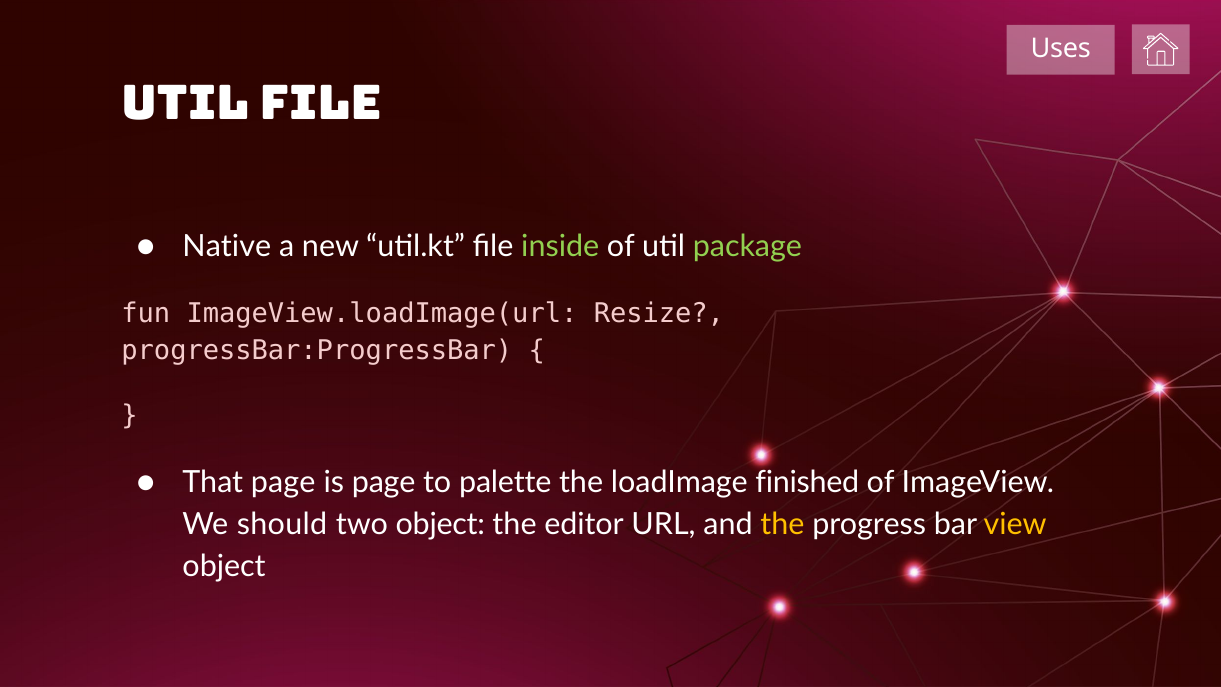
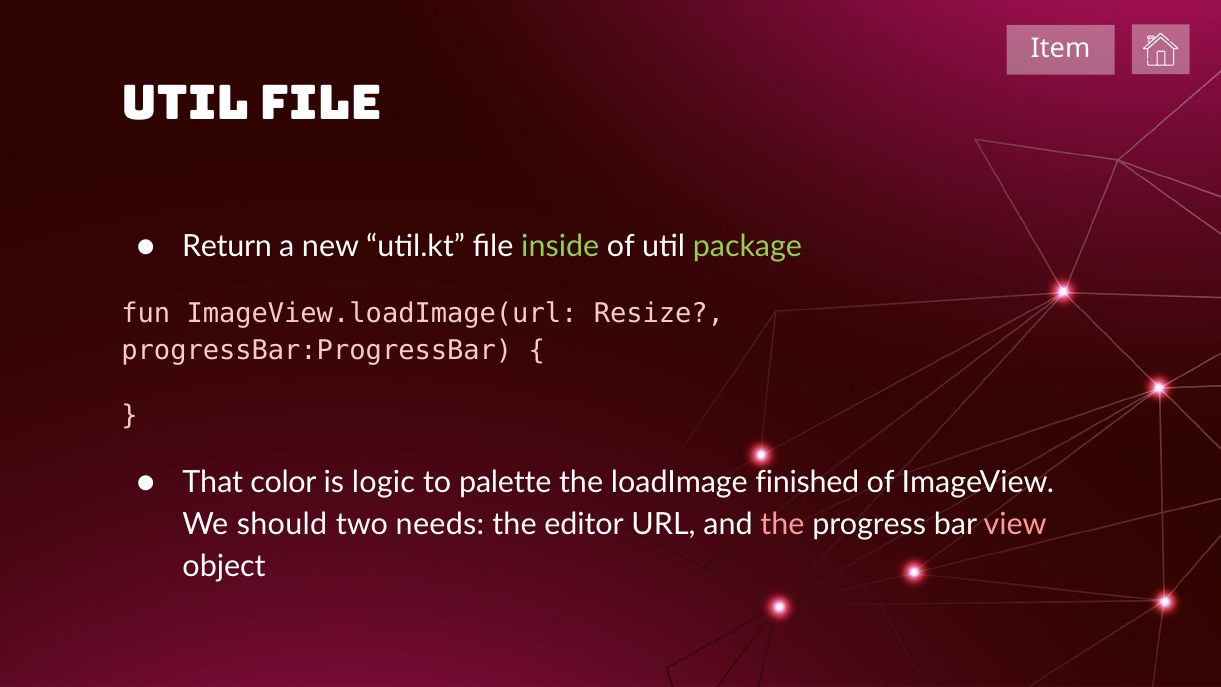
Uses: Uses -> Item
Native: Native -> Return
That page: page -> color
is page: page -> logic
two object: object -> needs
the at (782, 525) colour: yellow -> pink
view colour: yellow -> pink
